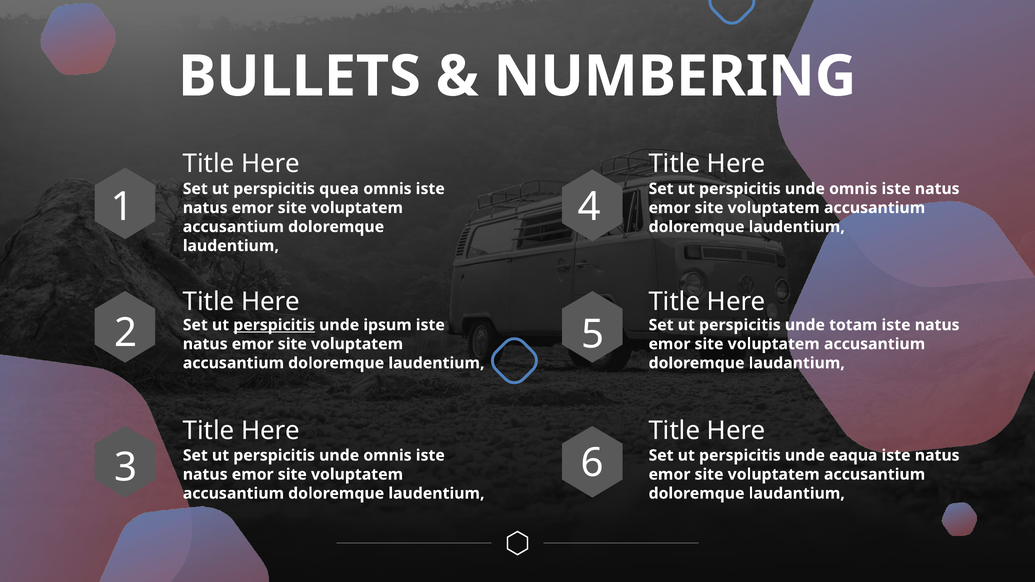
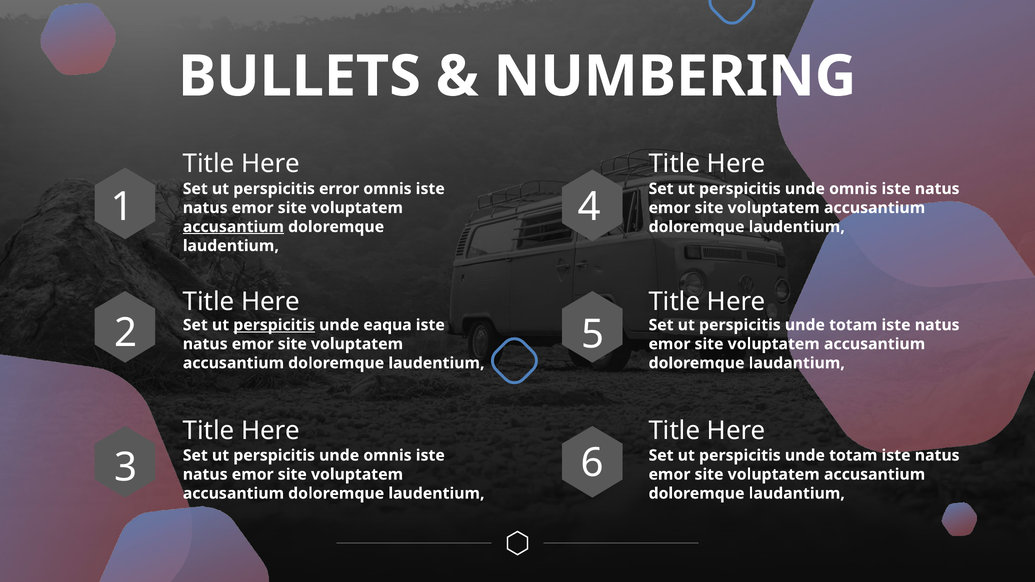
quea: quea -> error
accusantium at (233, 227) underline: none -> present
ipsum: ipsum -> eaqua
eaqua at (853, 456): eaqua -> totam
